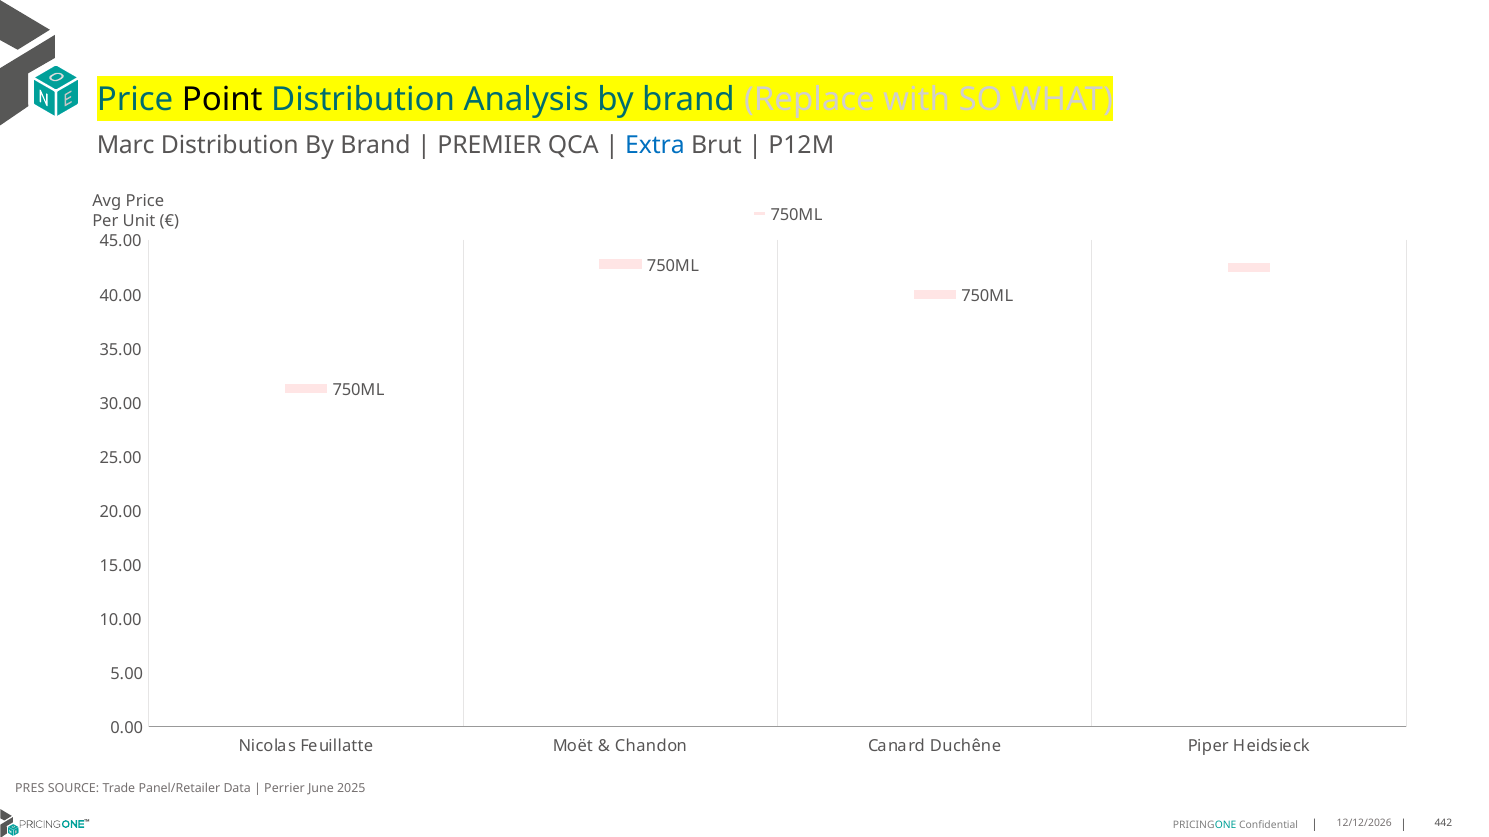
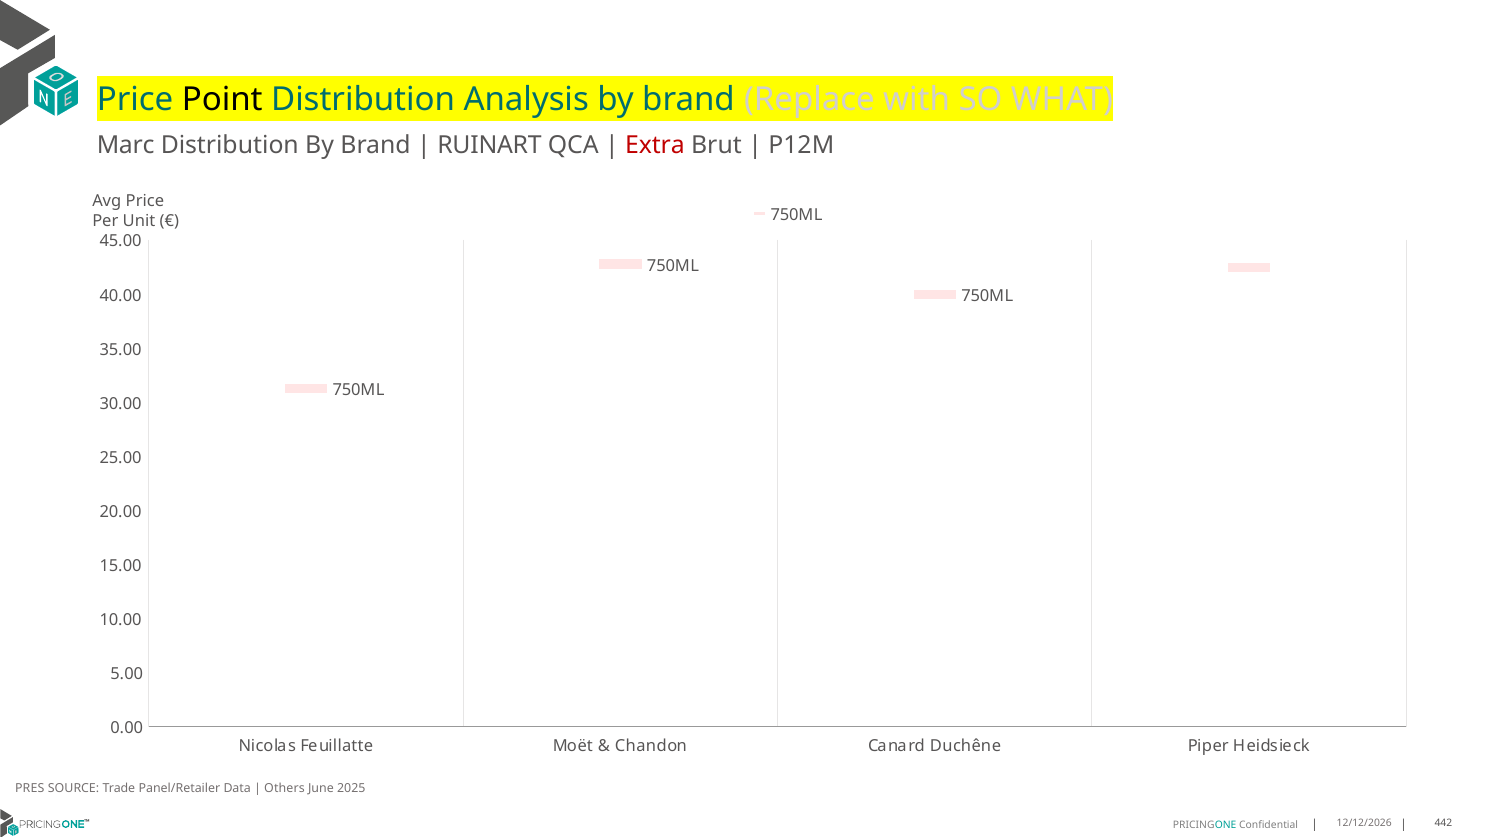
PREMIER: PREMIER -> RUINART
Extra colour: blue -> red
Perrier: Perrier -> Others
